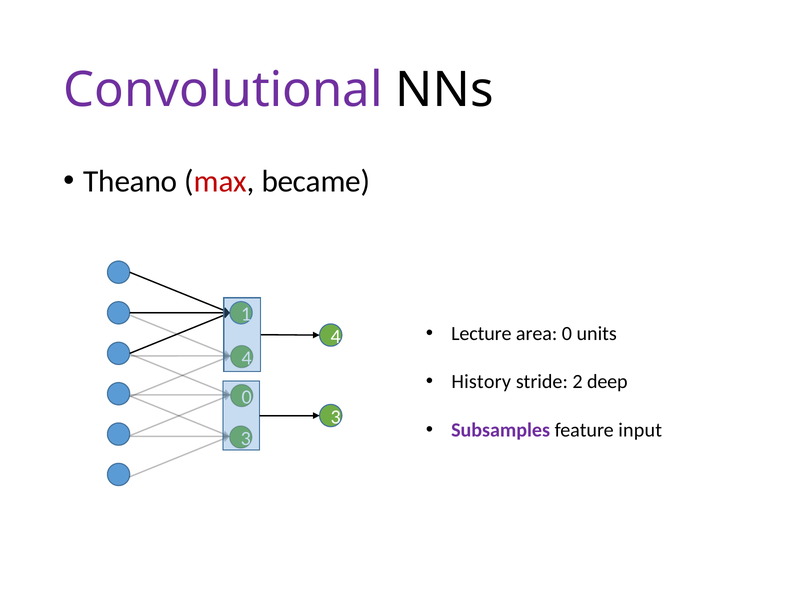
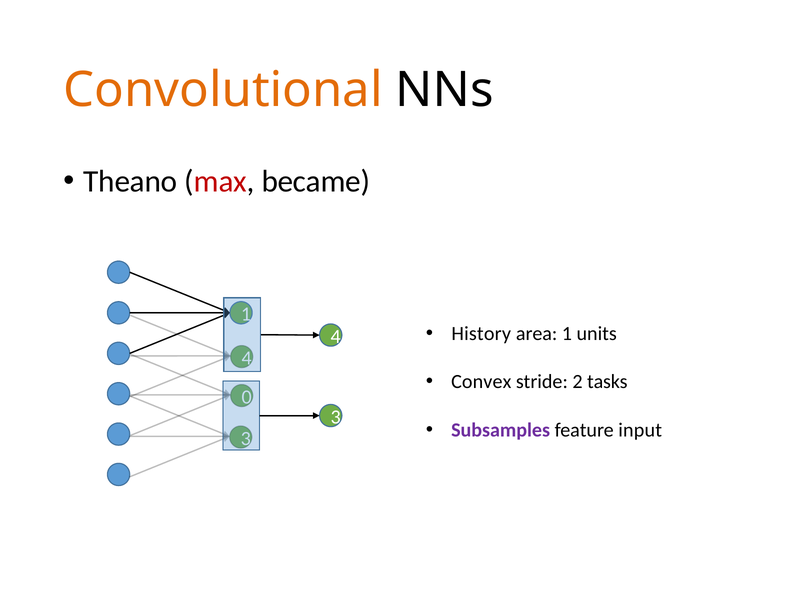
Convolutional colour: purple -> orange
Lecture: Lecture -> History
area 0: 0 -> 1
History: History -> Convex
deep: deep -> tasks
